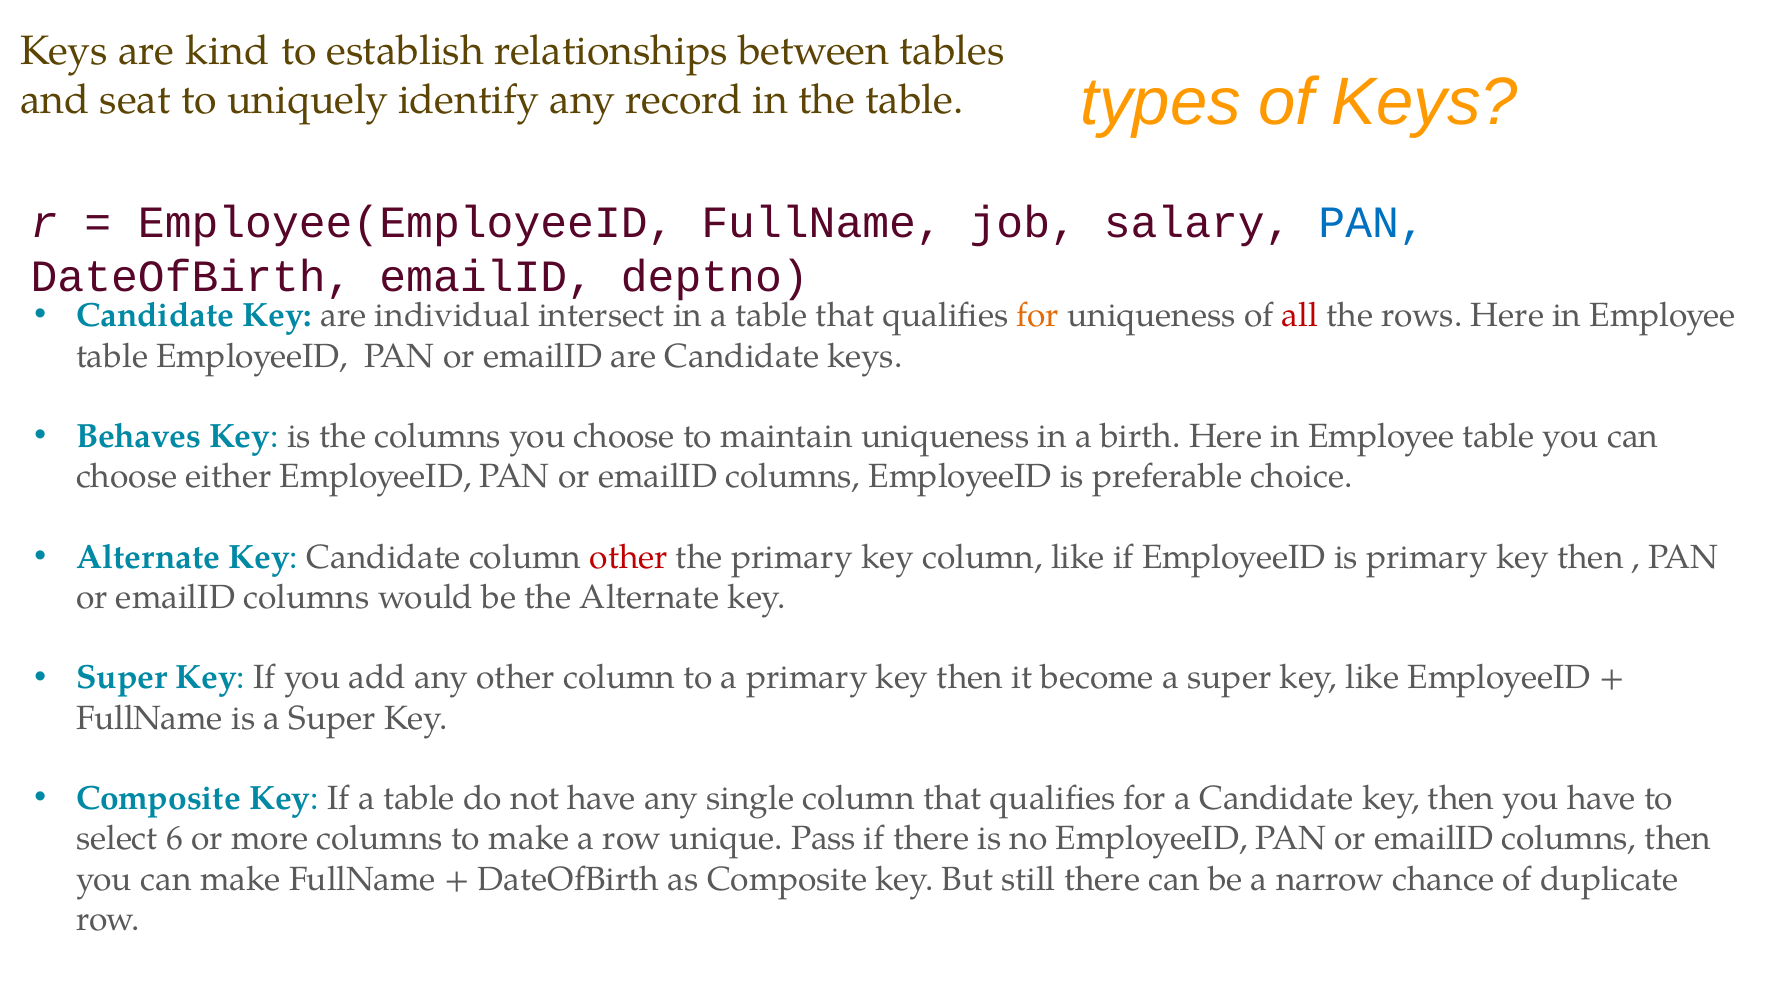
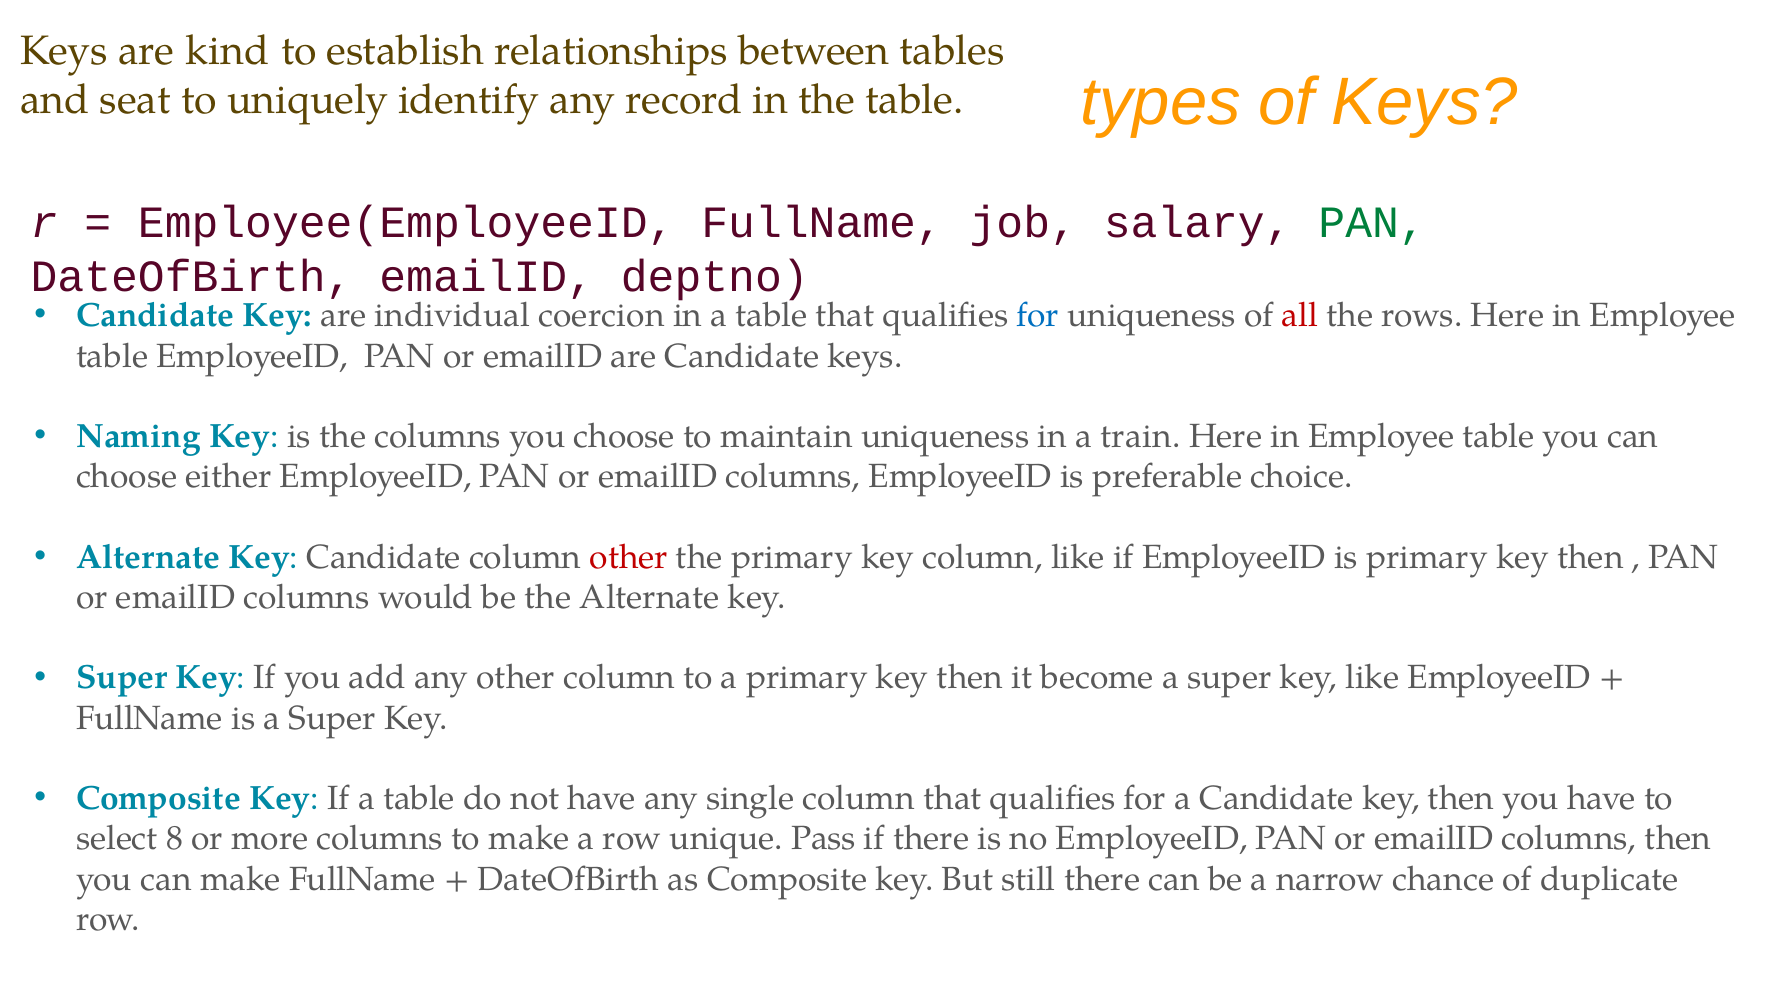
PAN at (1372, 223) colour: blue -> green
intersect: intersect -> coercion
for at (1038, 316) colour: orange -> blue
Behaves: Behaves -> Naming
birth: birth -> train
6: 6 -> 8
